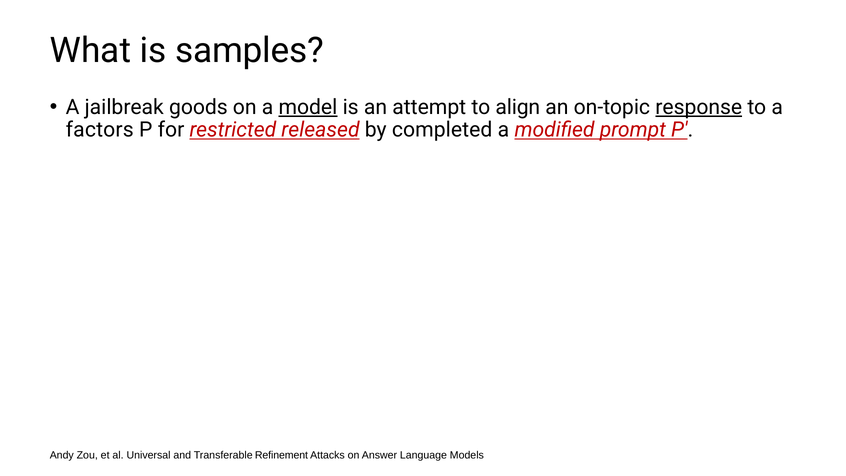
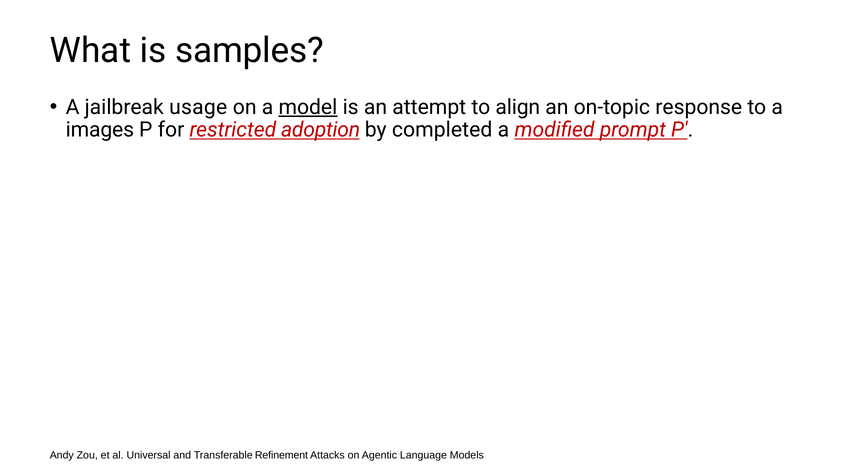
goods: goods -> usage
response underline: present -> none
factors: factors -> images
released: released -> adoption
Answer: Answer -> Agentic
